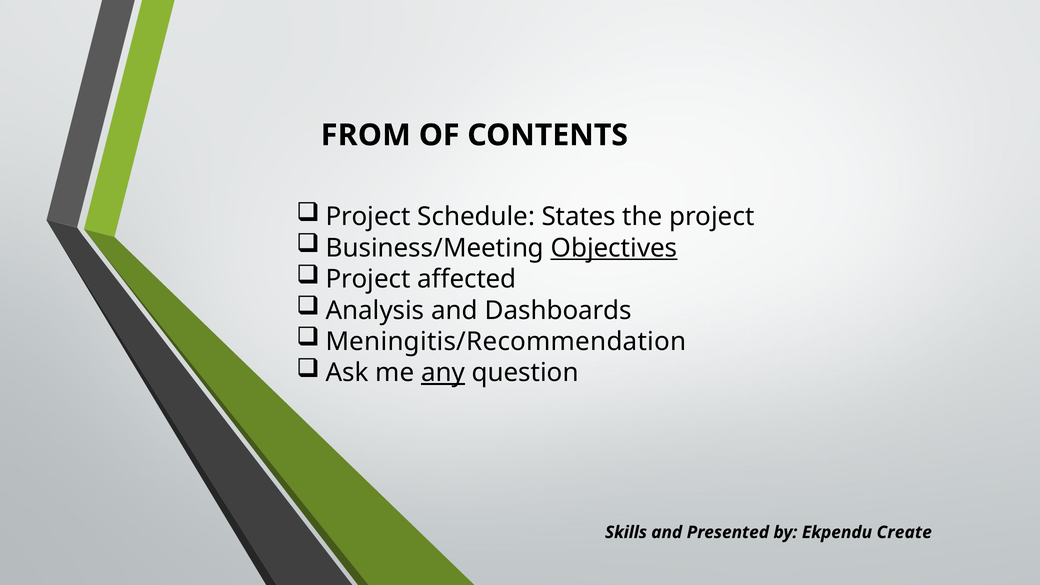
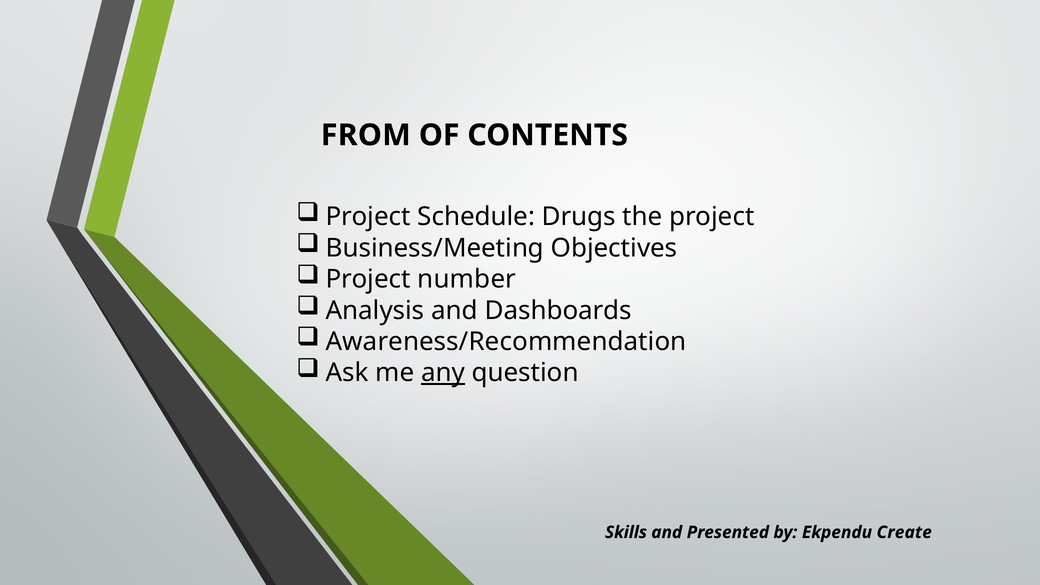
States: States -> Drugs
Objectives underline: present -> none
affected: affected -> number
Meningitis/Recommendation: Meningitis/Recommendation -> Awareness/Recommendation
